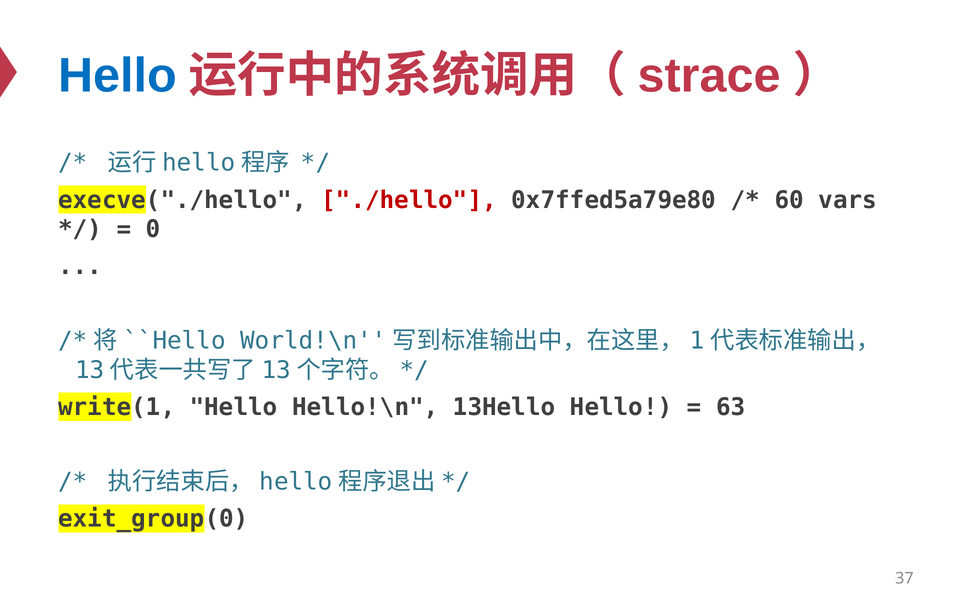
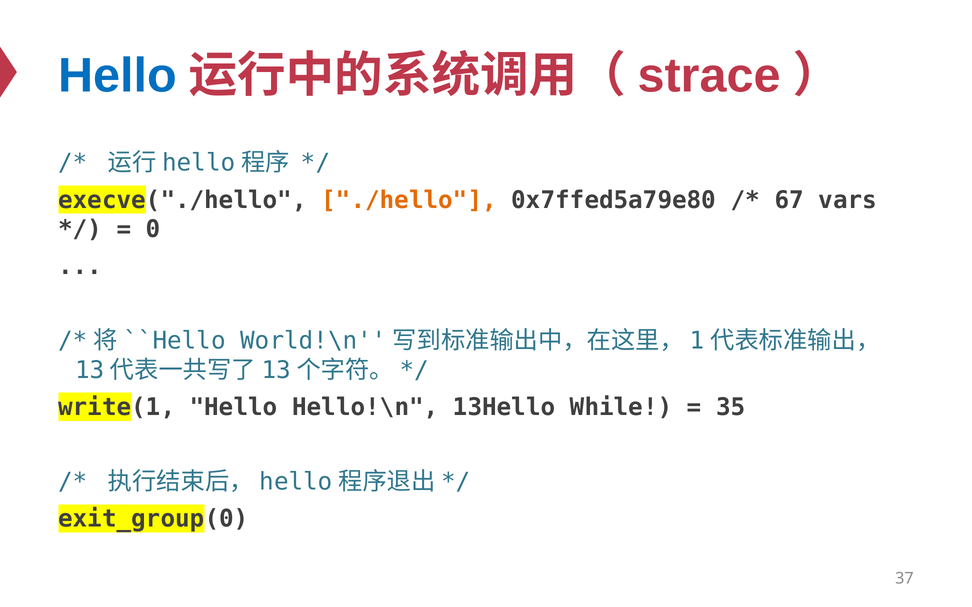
./hello colour: red -> orange
60: 60 -> 67
13Hello Hello: Hello -> While
63: 63 -> 35
